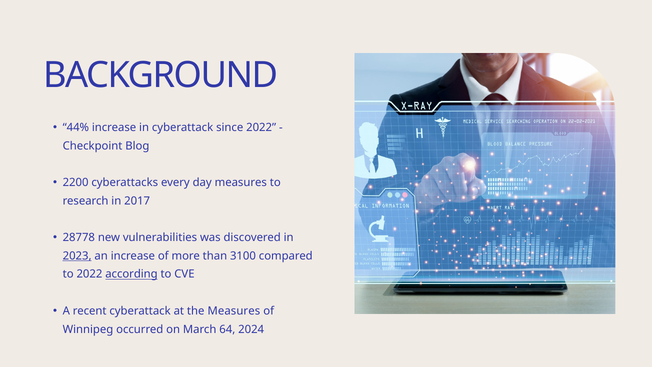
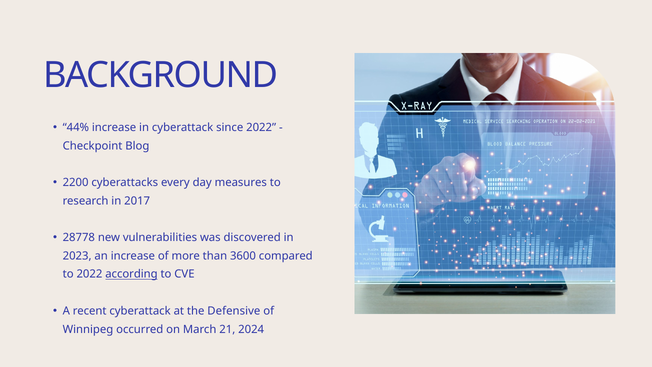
2023 underline: present -> none
3100: 3100 -> 3600
the Measures: Measures -> Defensive
64: 64 -> 21
